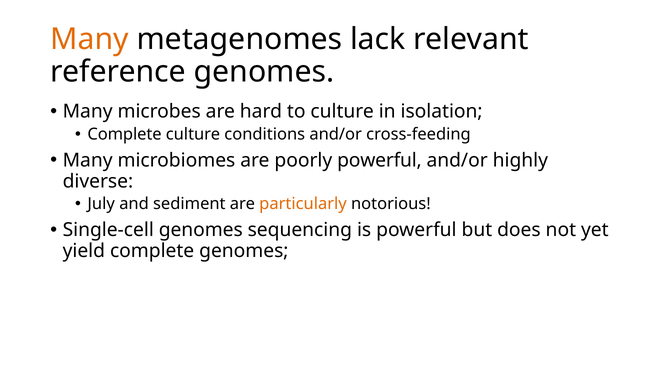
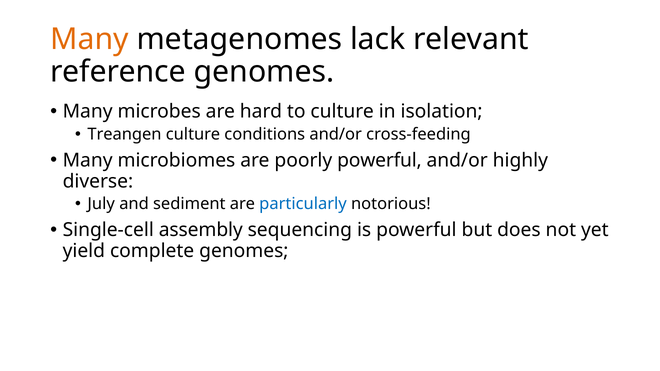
Complete at (125, 134): Complete -> Treangen
particularly colour: orange -> blue
Single-cell genomes: genomes -> assembly
